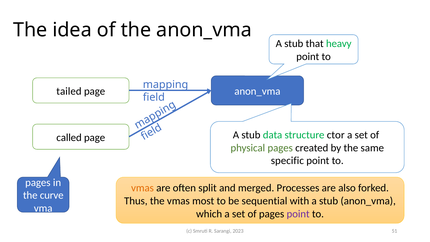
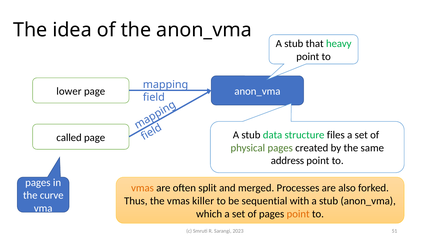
tailed: tailed -> lower
ctor: ctor -> files
specific: specific -> address
most: most -> killer
point at (298, 214) colour: purple -> orange
